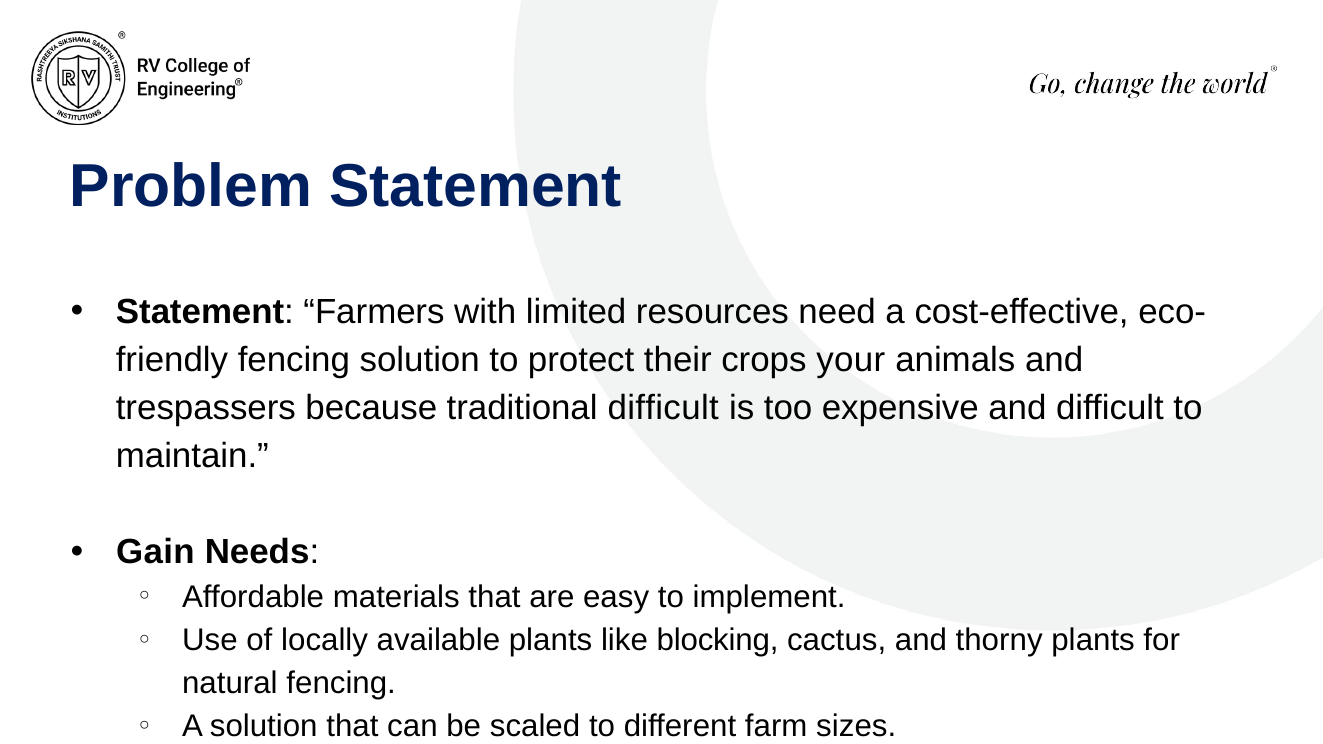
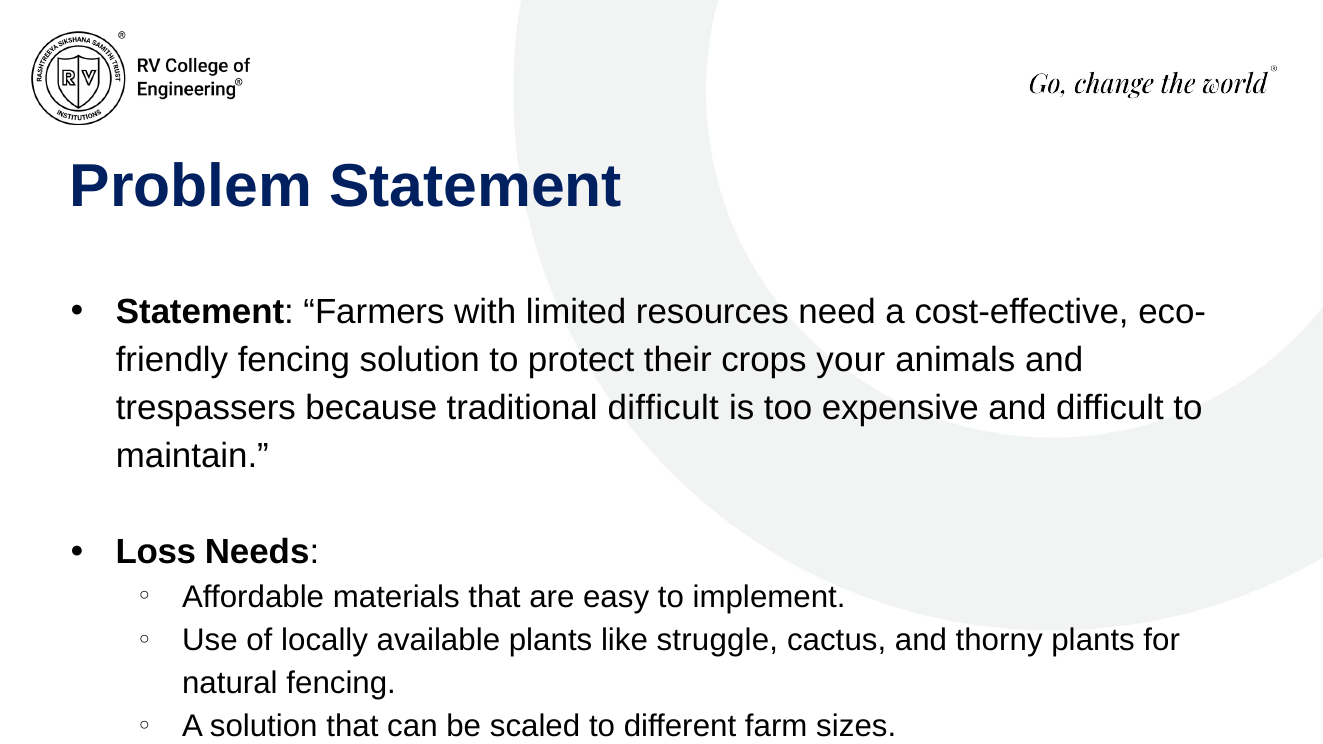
Gain: Gain -> Loss
blocking: blocking -> struggle
